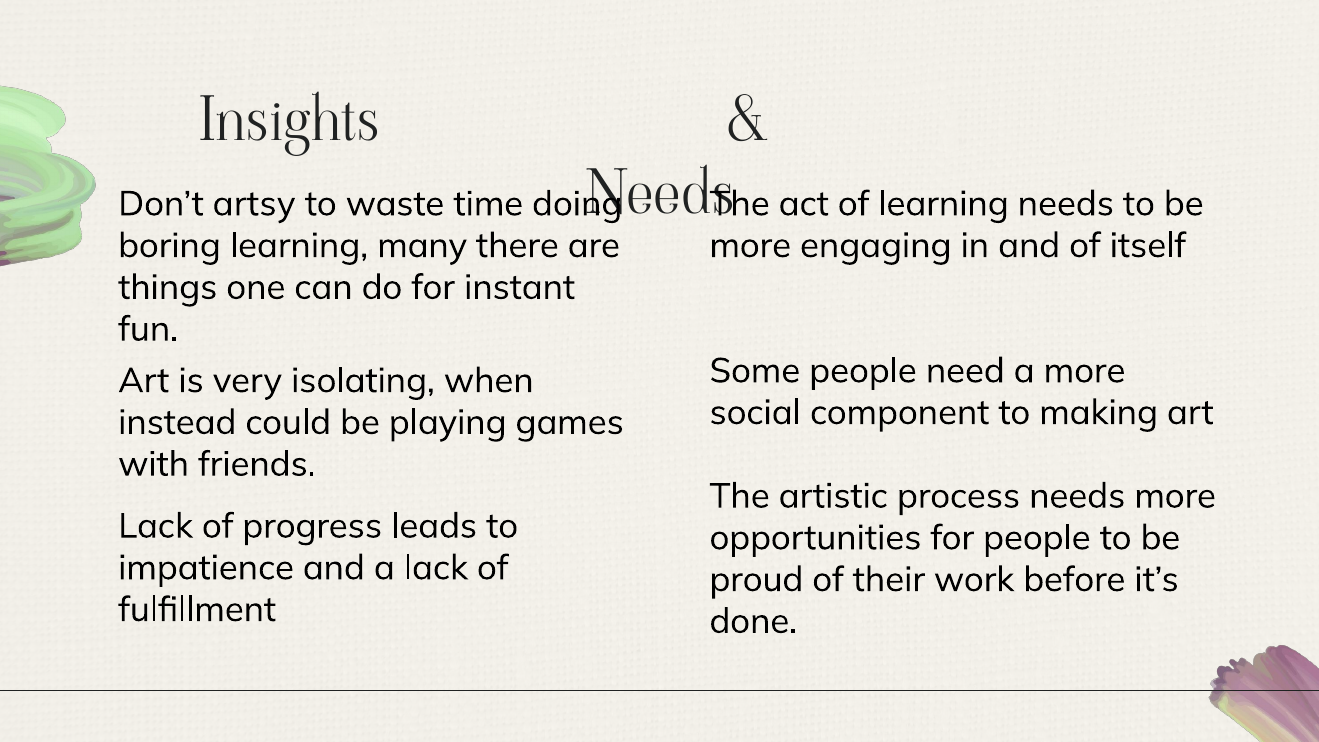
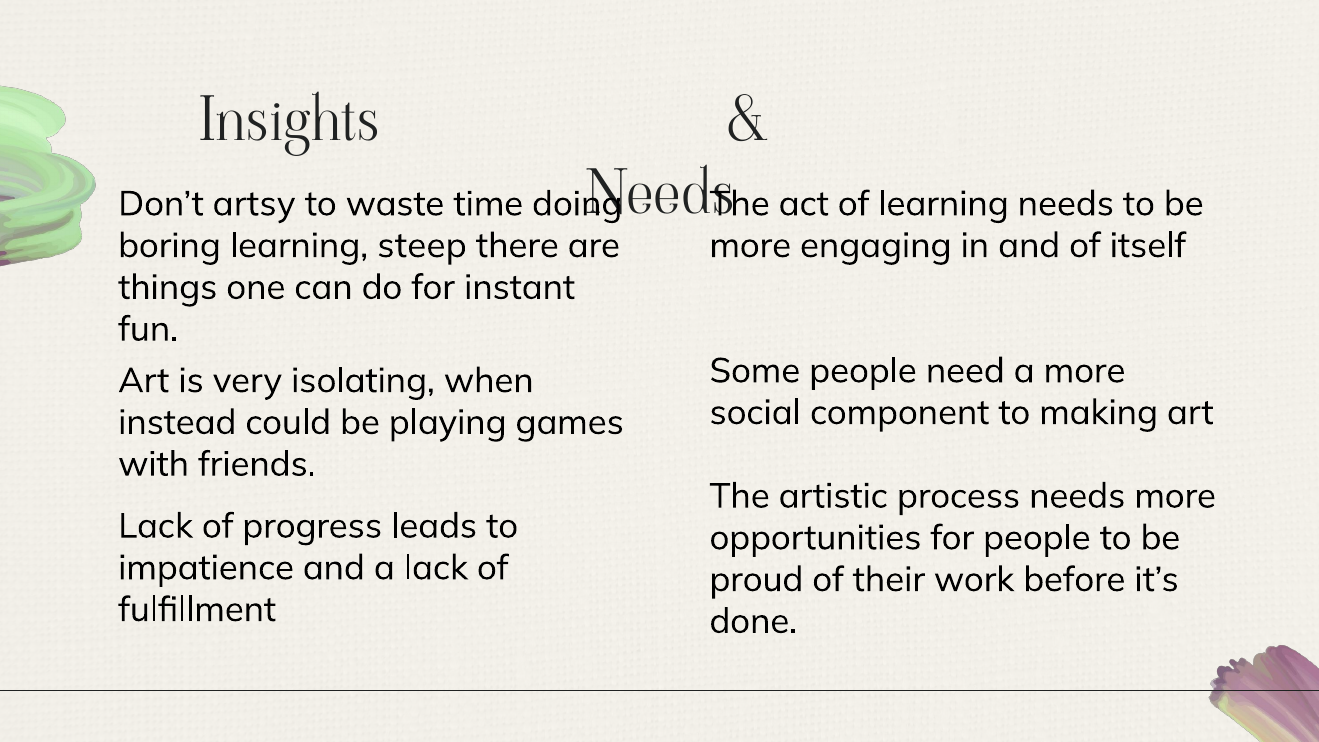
many: many -> steep
